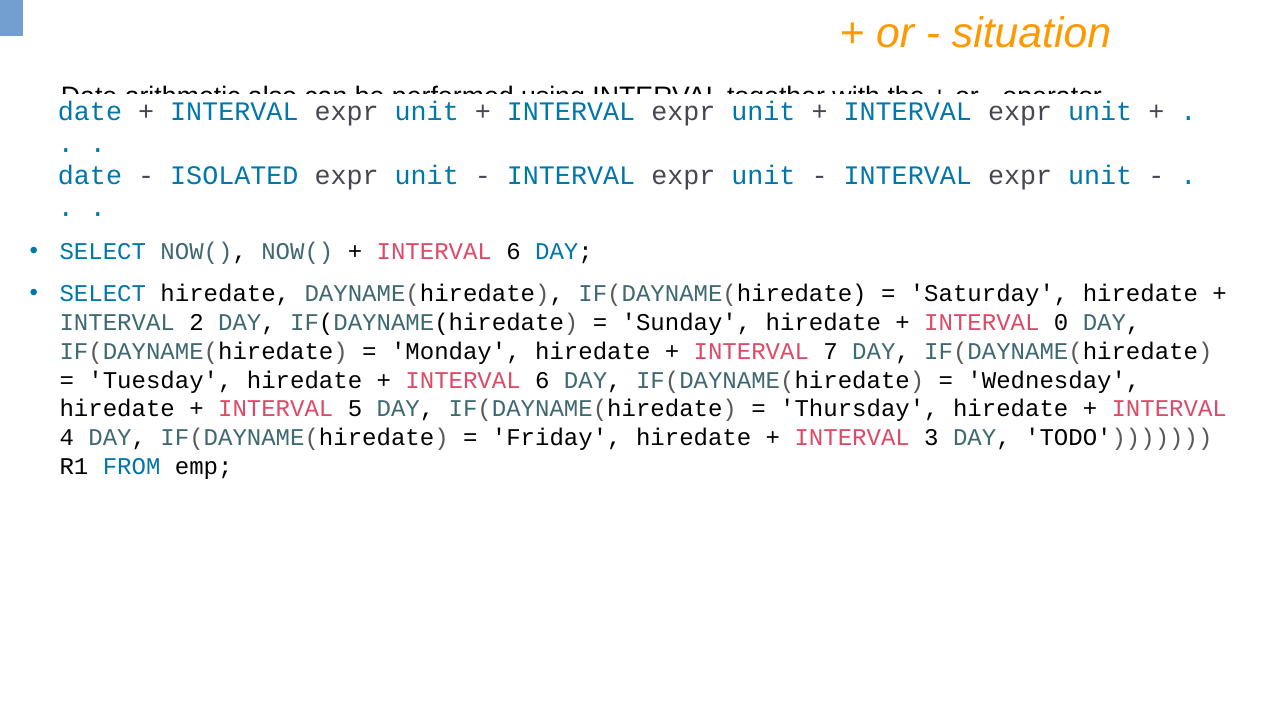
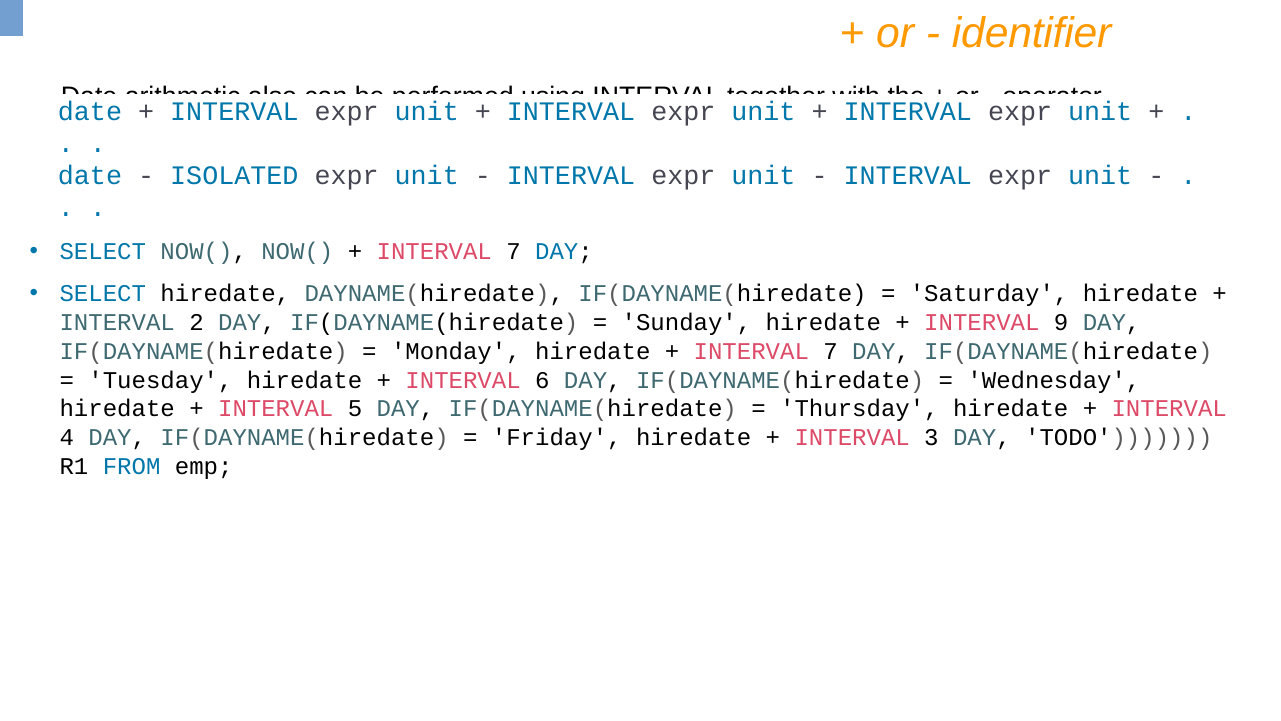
situation: situation -> identifier
6 at (514, 252): 6 -> 7
0: 0 -> 9
